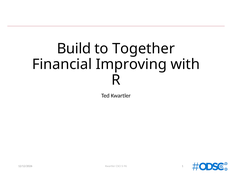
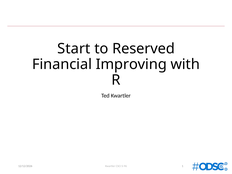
Build: Build -> Start
Together: Together -> Reserved
